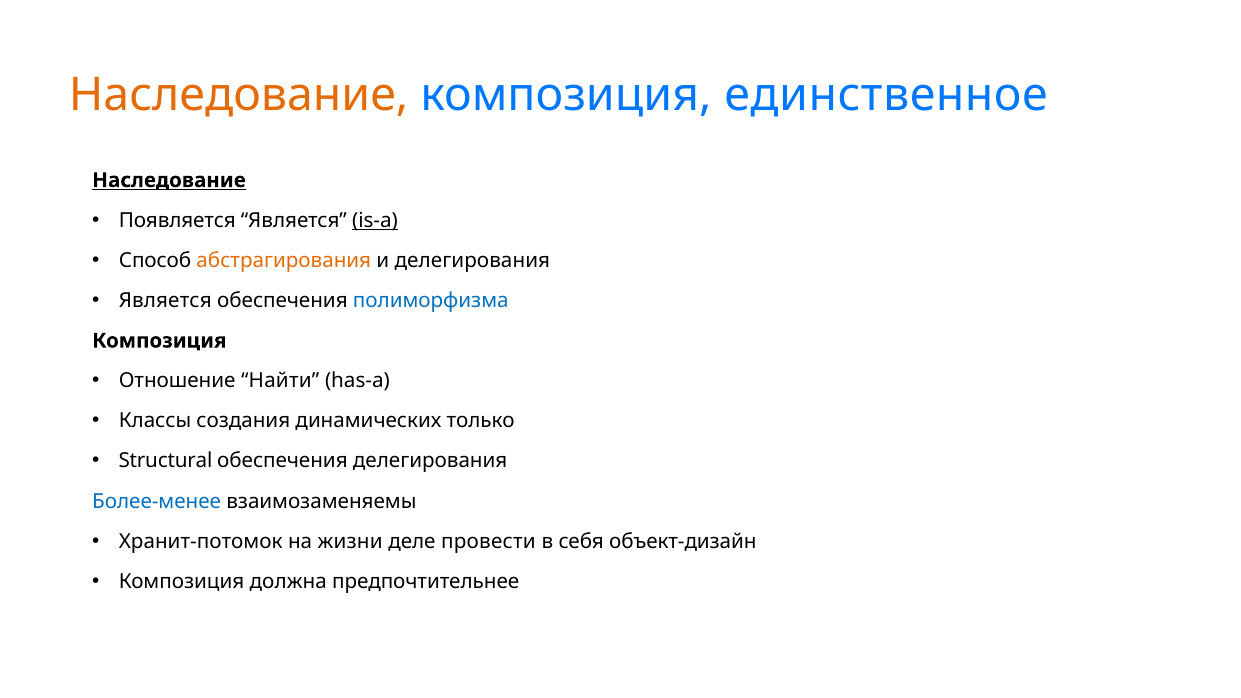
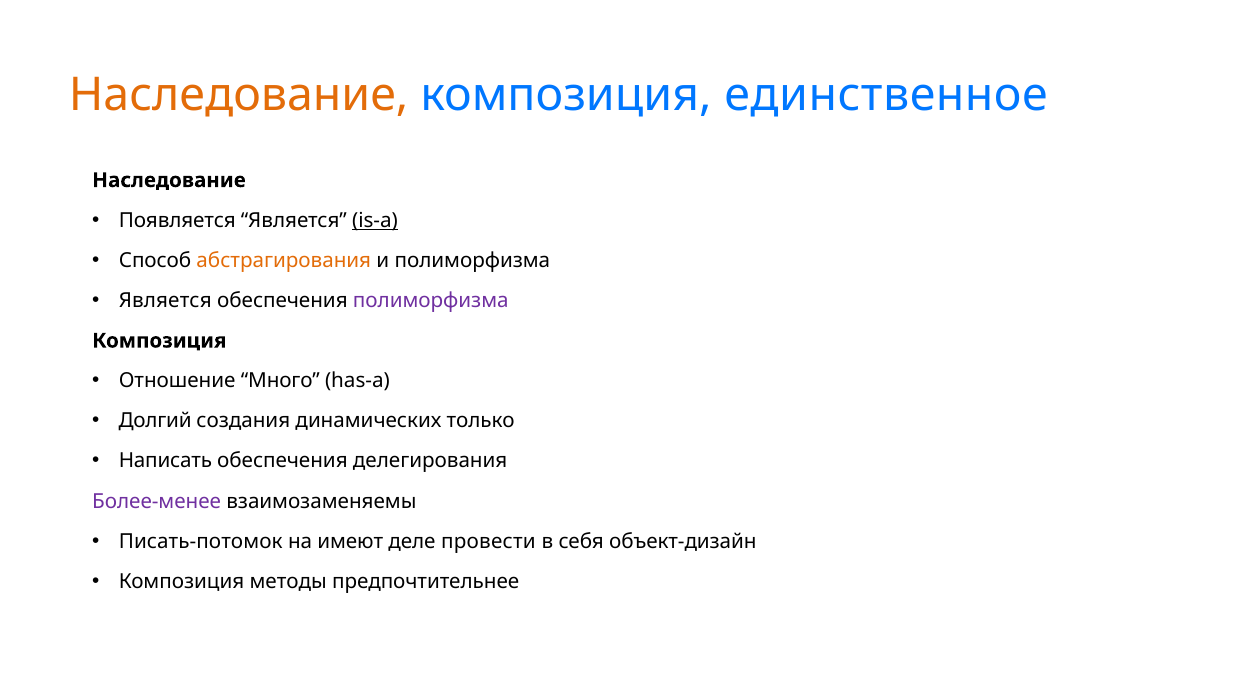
Наследование at (169, 180) underline: present -> none
и делегирования: делегирования -> полиморфизма
полиморфизма at (431, 301) colour: blue -> purple
Найти: Найти -> Много
Классы: Классы -> Долгий
Structural: Structural -> Написать
Более-менее colour: blue -> purple
Хранит-потомок: Хранит-потомок -> Писать-потомок
жизни: жизни -> имеют
должна: должна -> методы
